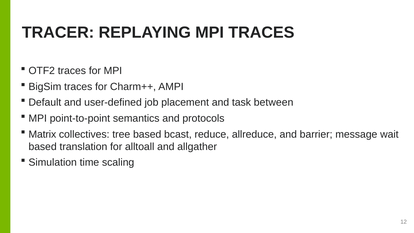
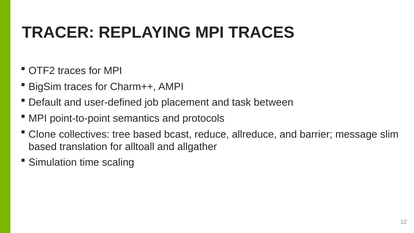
Matrix: Matrix -> Clone
wait: wait -> slim
